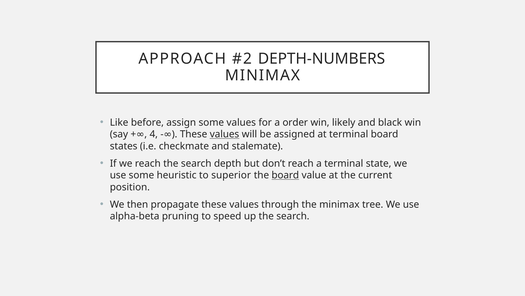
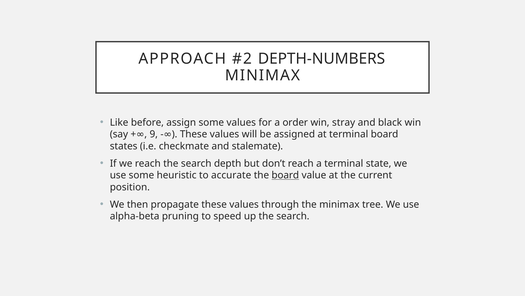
likely: likely -> stray
4: 4 -> 9
values at (225, 134) underline: present -> none
superior: superior -> accurate
